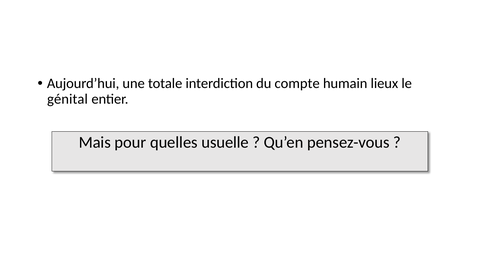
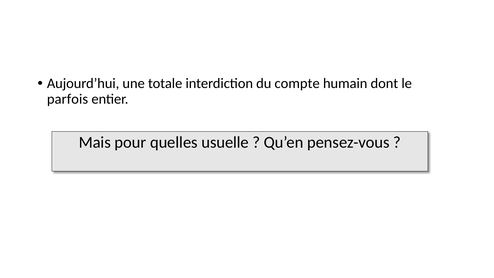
lieux: lieux -> dont
génital: génital -> parfois
